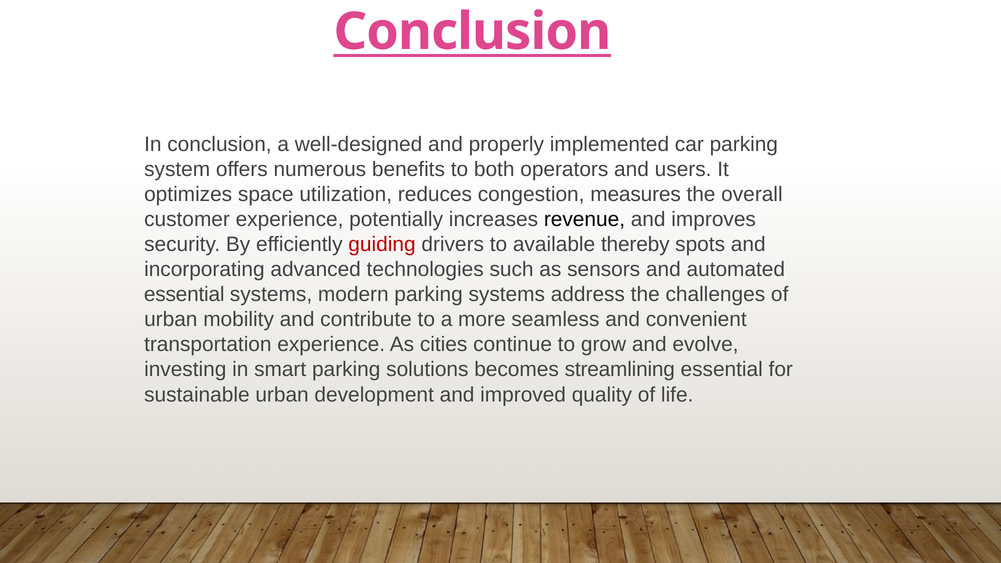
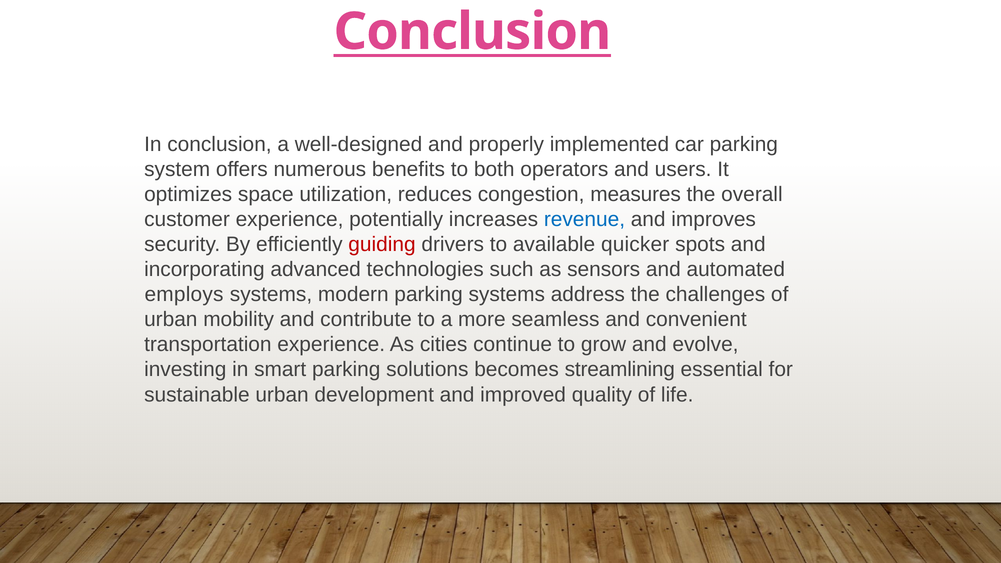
revenue colour: black -> blue
thereby: thereby -> quicker
essential at (184, 295): essential -> employs
